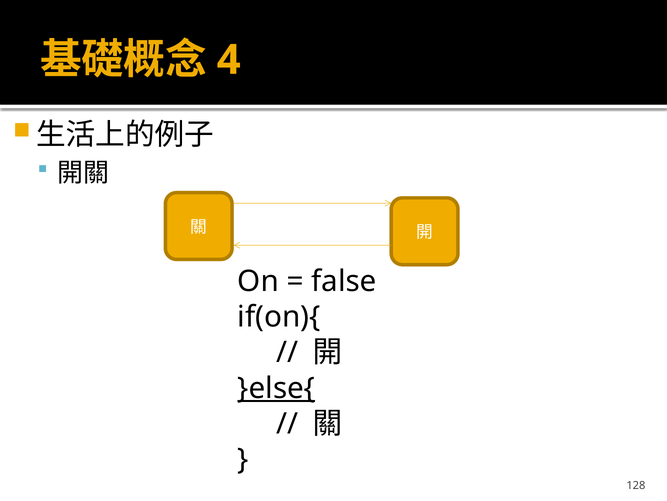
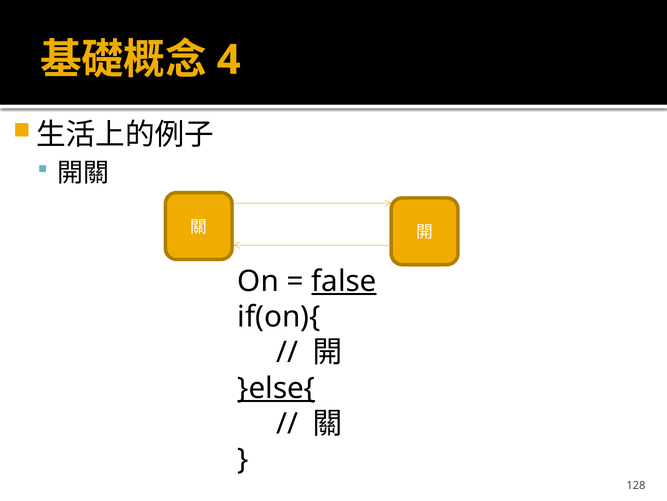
false underline: none -> present
